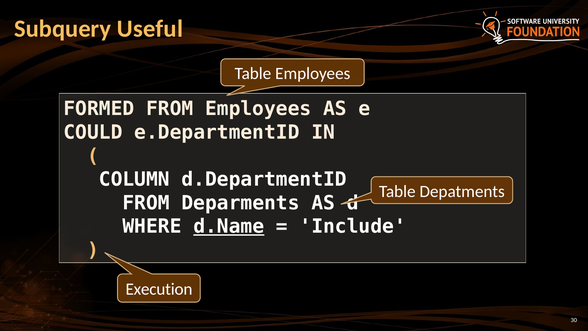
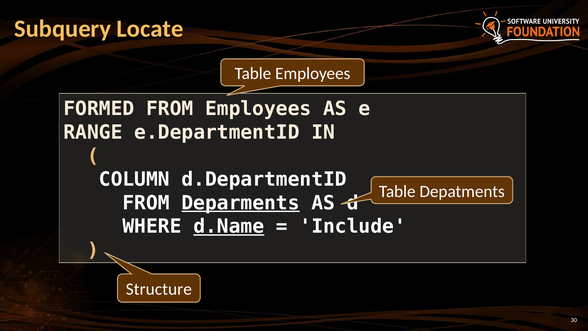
Useful: Useful -> Locate
COULD: COULD -> RANGE
Deparments underline: none -> present
Execution: Execution -> Structure
